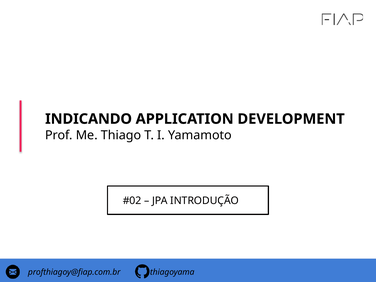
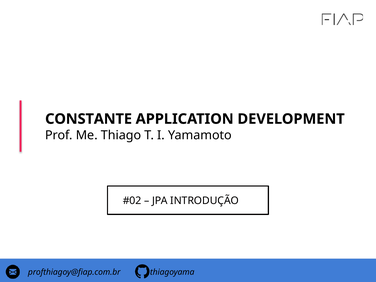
INDICANDO: INDICANDO -> CONSTANTE
